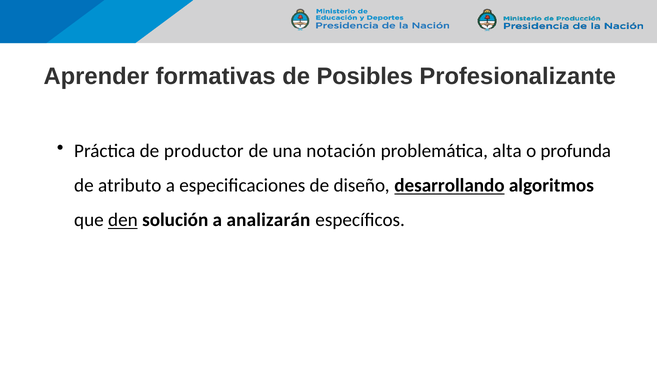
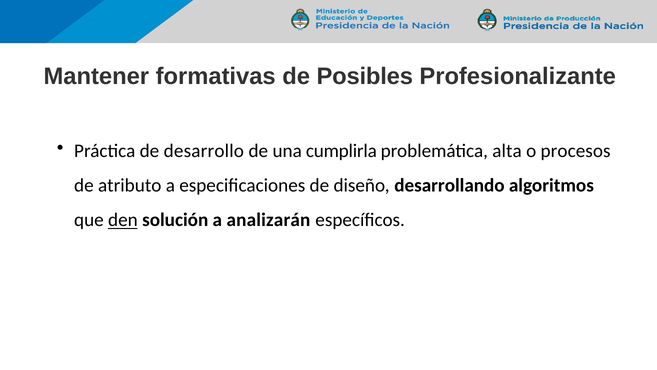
Aprender: Aprender -> Mantener
productor: productor -> desarrollo
notación: notación -> cumplirla
profunda: profunda -> procesos
desarrollando underline: present -> none
